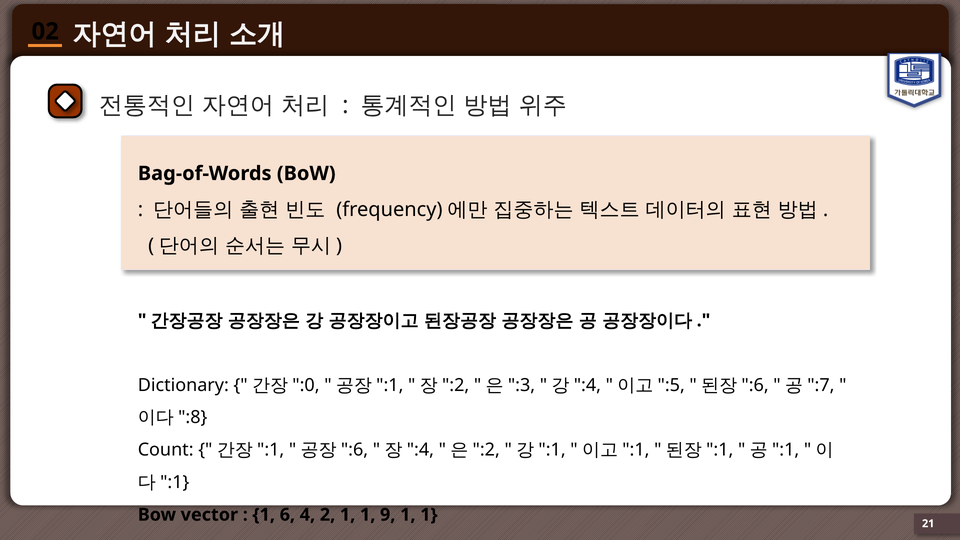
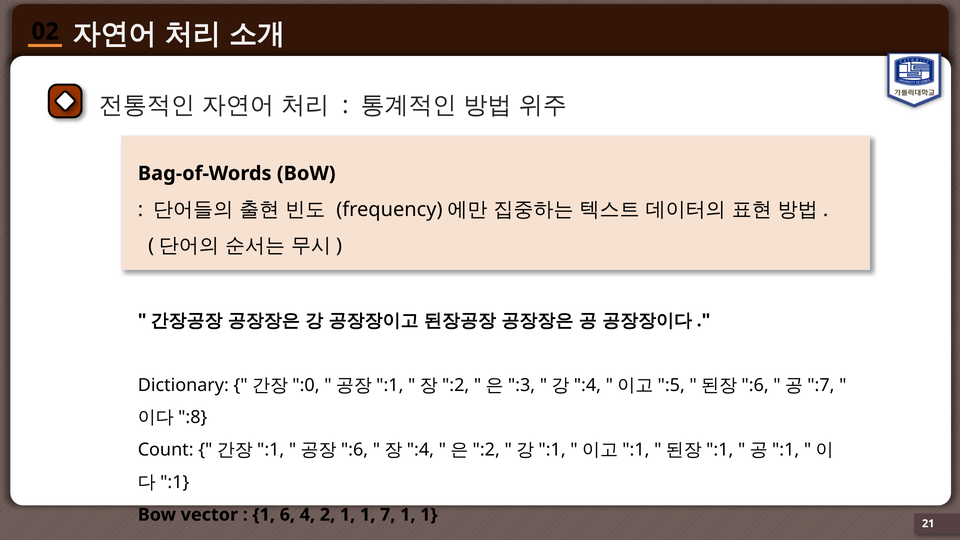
9: 9 -> 7
